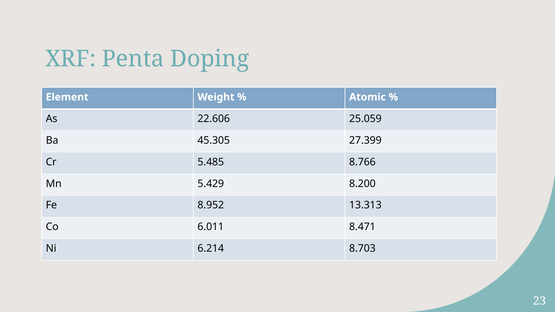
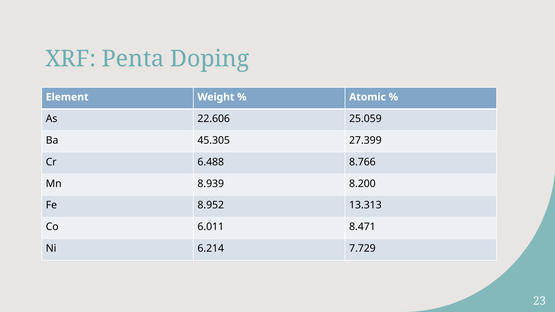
5.485: 5.485 -> 6.488
5.429: 5.429 -> 8.939
8.703: 8.703 -> 7.729
